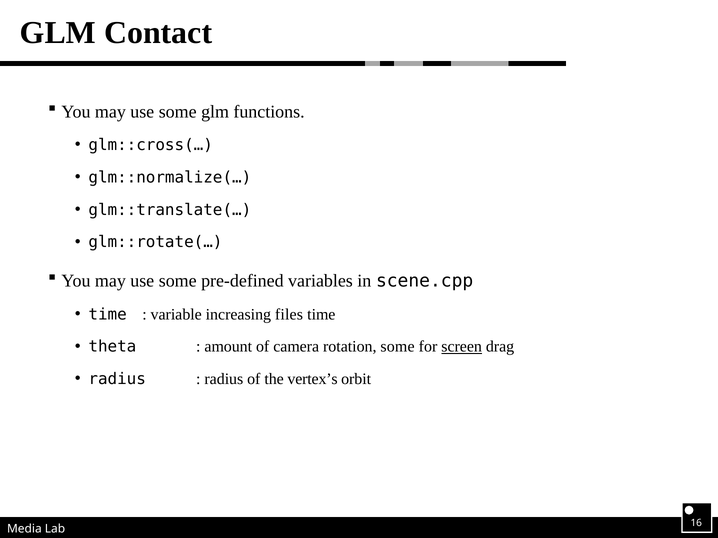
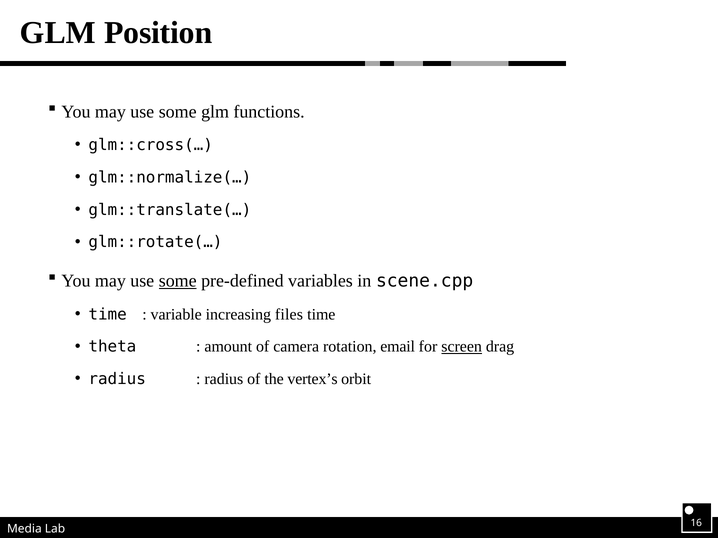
Contact: Contact -> Position
some at (178, 281) underline: none -> present
rotation some: some -> email
